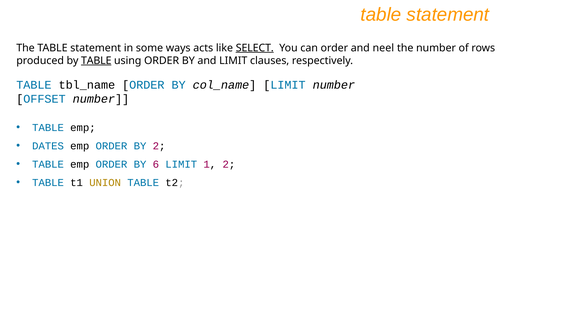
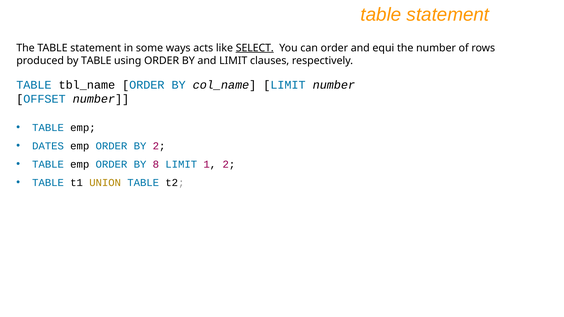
neel: neel -> equi
TABLE at (96, 61) underline: present -> none
6: 6 -> 8
